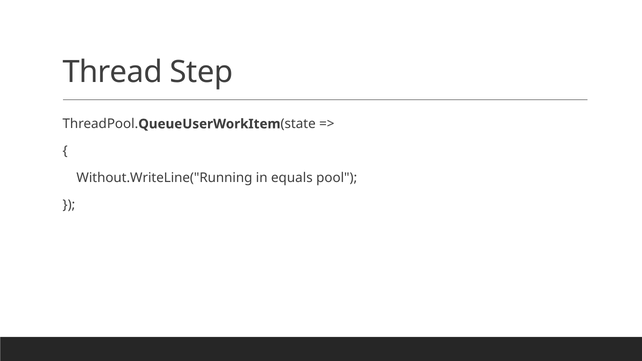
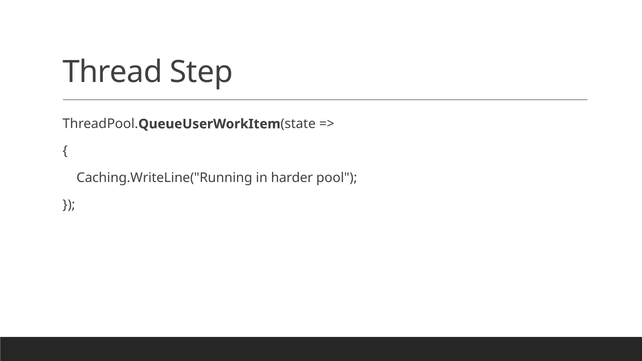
Without.WriteLine("Running: Without.WriteLine("Running -> Caching.WriteLine("Running
equals: equals -> harder
